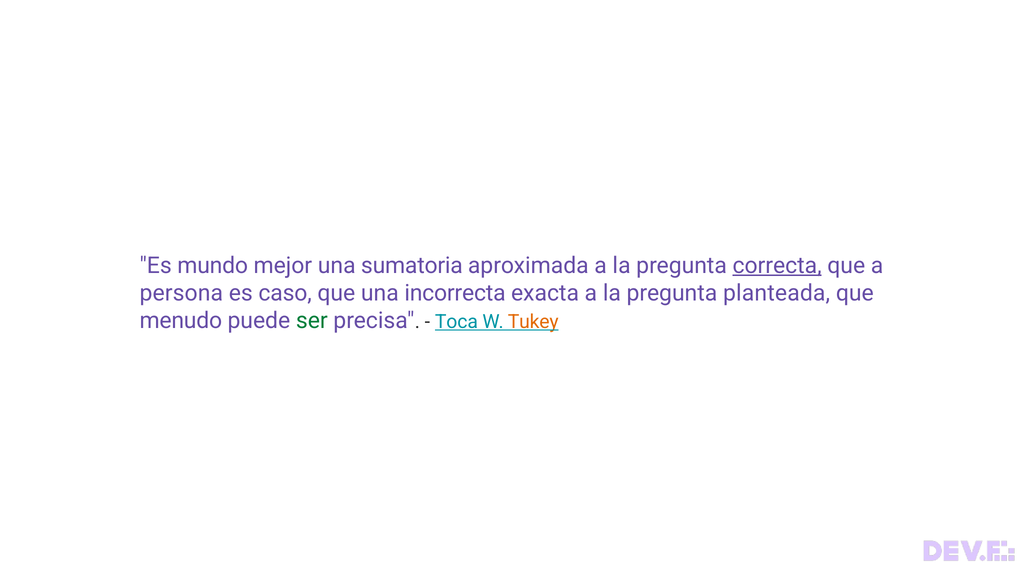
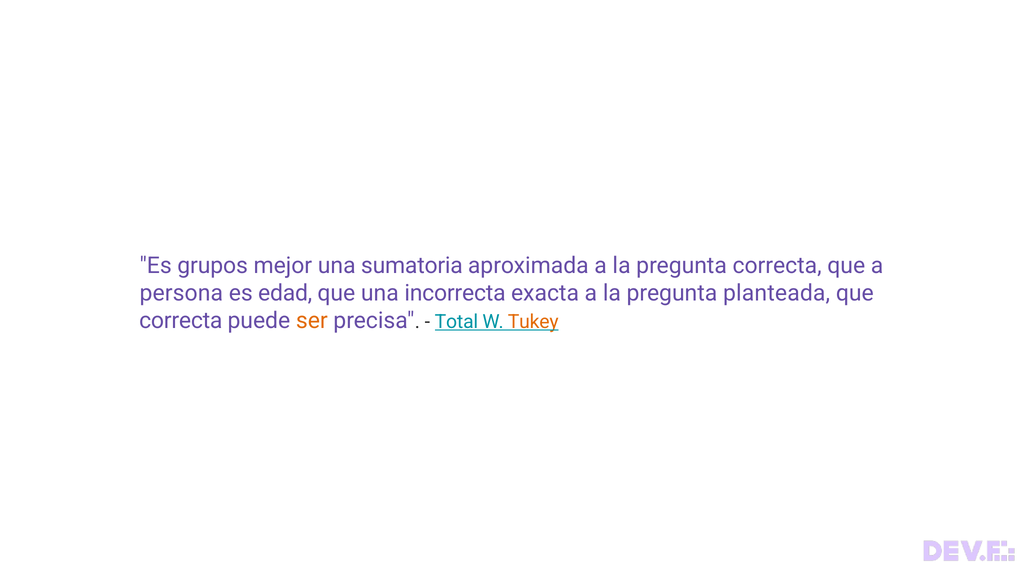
mundo: mundo -> grupos
correcta at (777, 265) underline: present -> none
caso: caso -> edad
menudo at (181, 321): menudo -> correcta
ser colour: green -> orange
Toca: Toca -> Total
